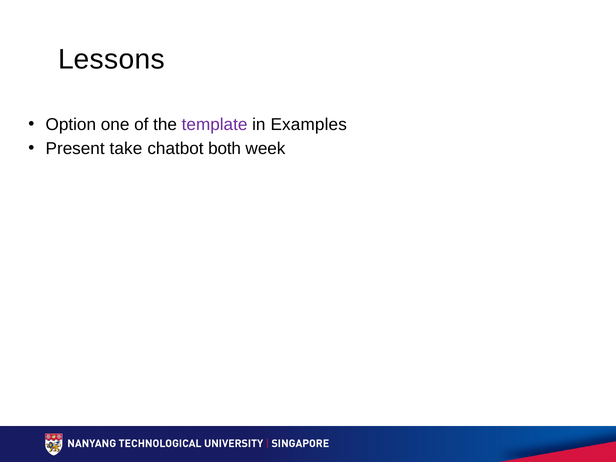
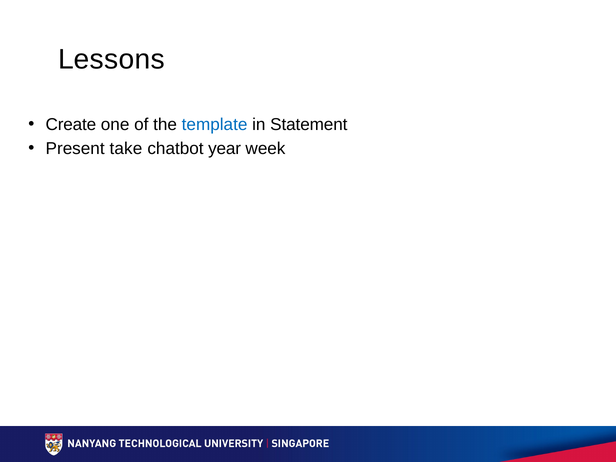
Option: Option -> Create
template colour: purple -> blue
Examples: Examples -> Statement
both: both -> year
